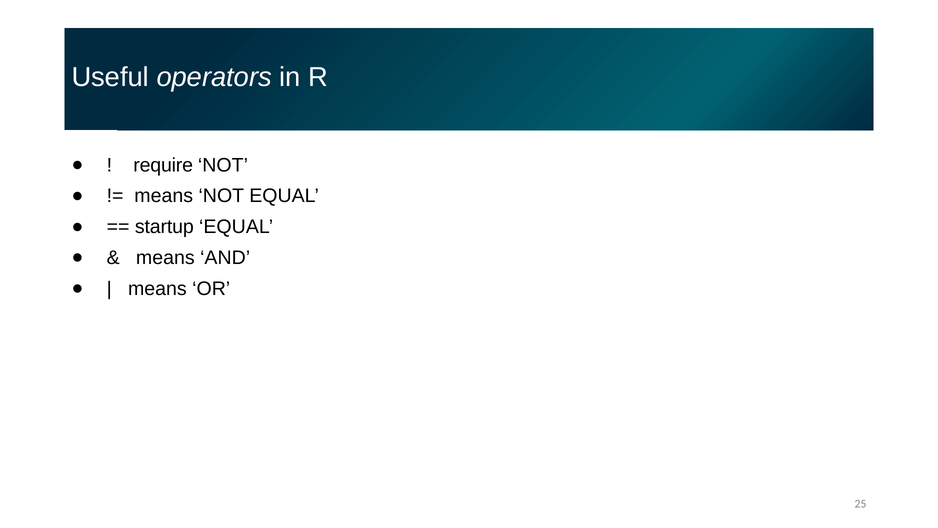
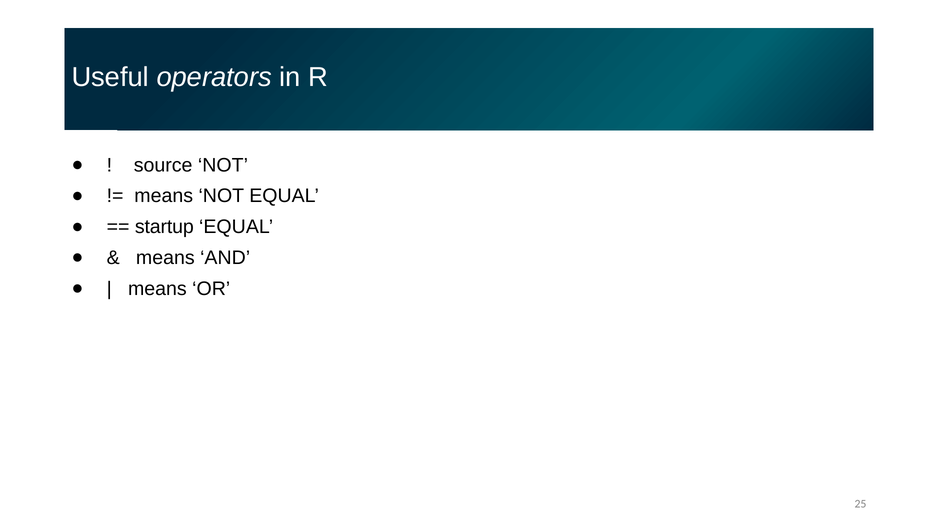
require: require -> source
